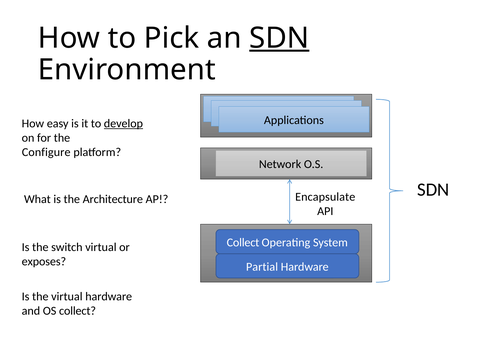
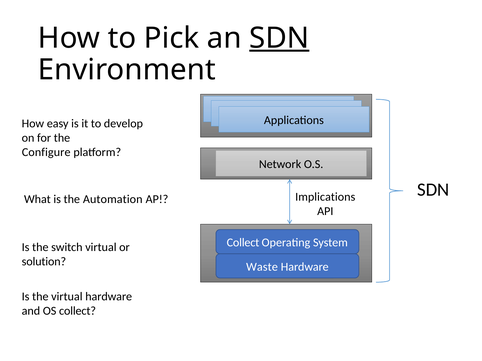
develop underline: present -> none
Encapsulate: Encapsulate -> Implications
Architecture: Architecture -> Automation
exposes: exposes -> solution
Partial: Partial -> Waste
